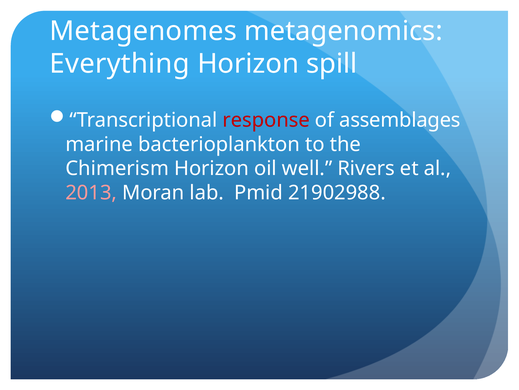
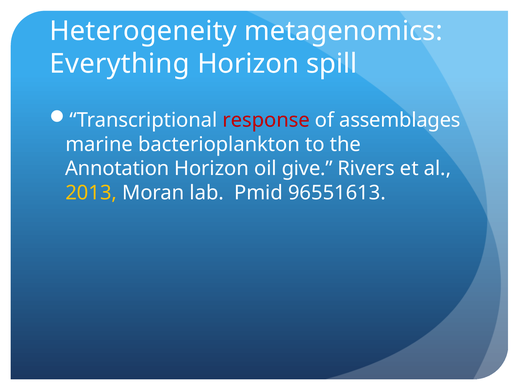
Metagenomes: Metagenomes -> Heterogeneity
Chimerism: Chimerism -> Annotation
well: well -> give
2013 colour: pink -> yellow
21902988: 21902988 -> 96551613
